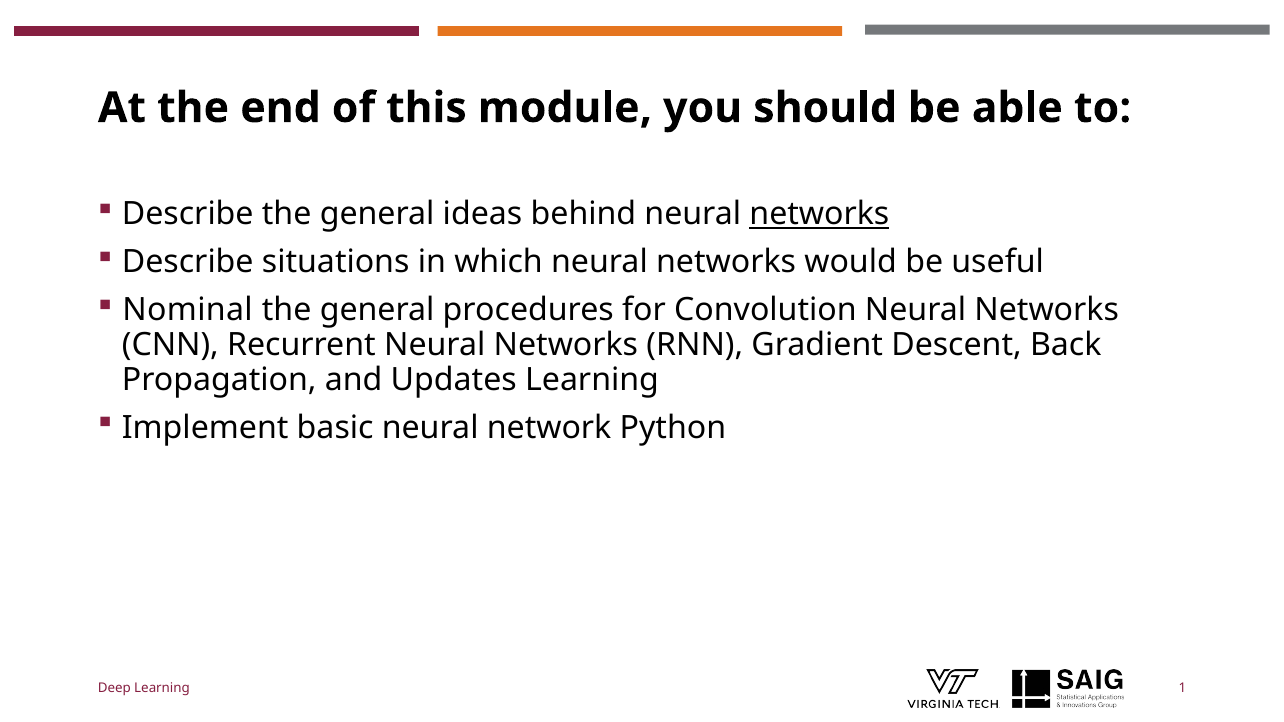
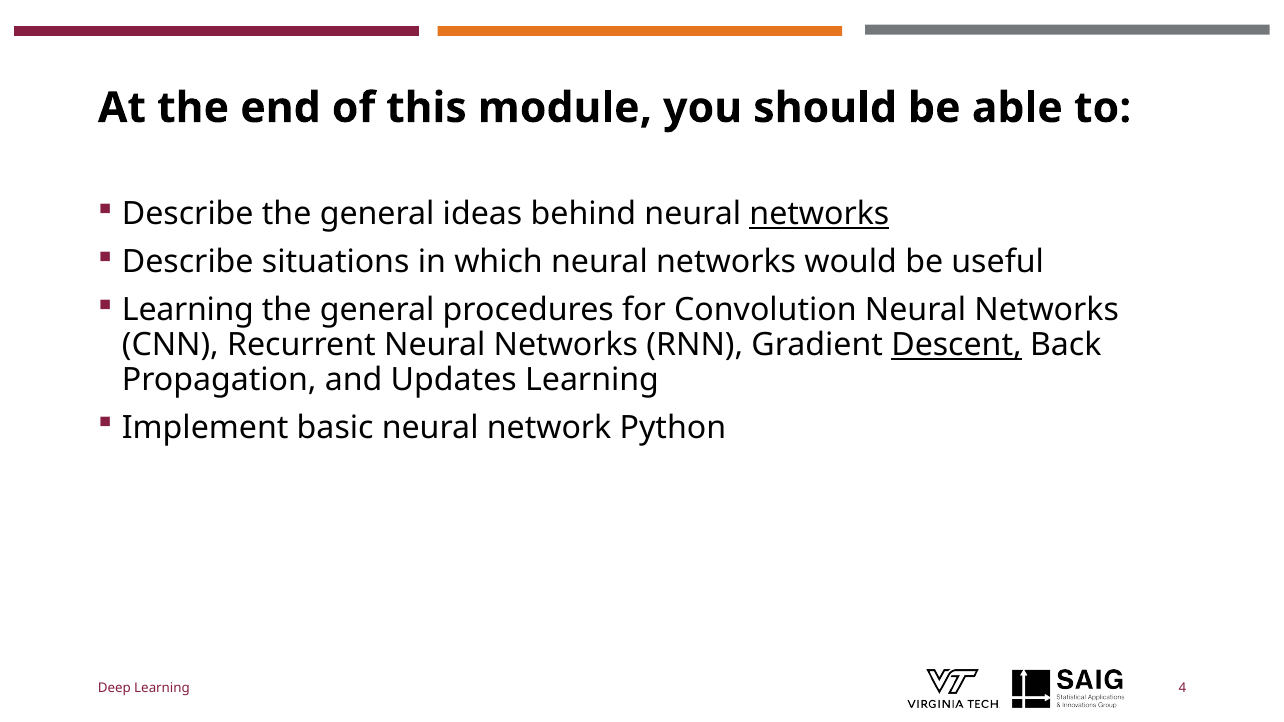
Nominal at (188, 310): Nominal -> Learning
Descent underline: none -> present
1: 1 -> 4
